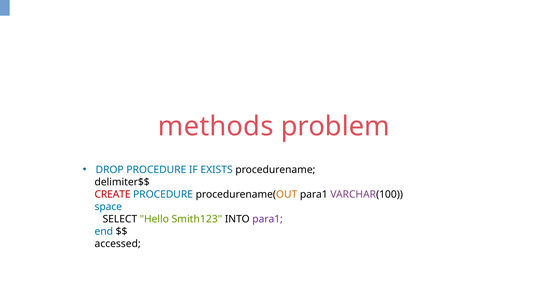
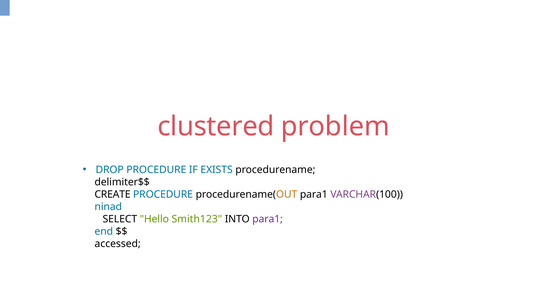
methods: methods -> clustered
CREATE colour: red -> black
space: space -> ninad
